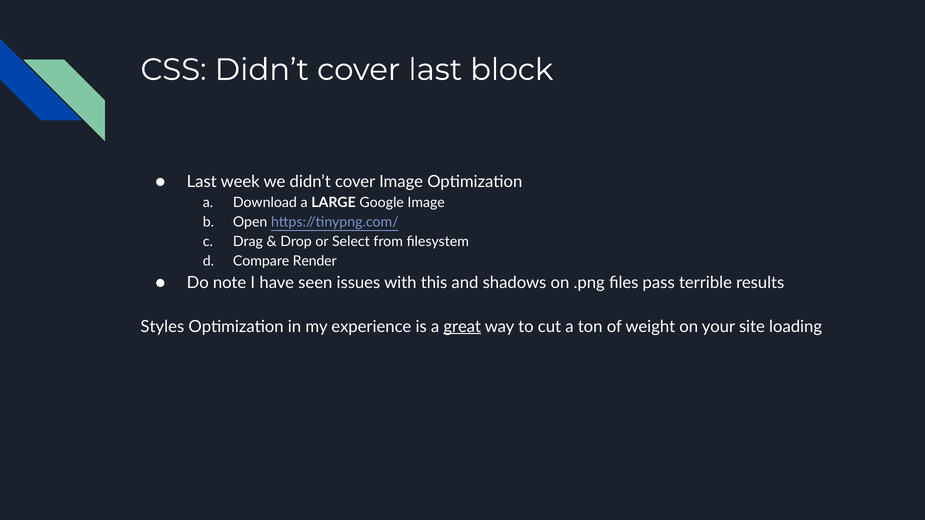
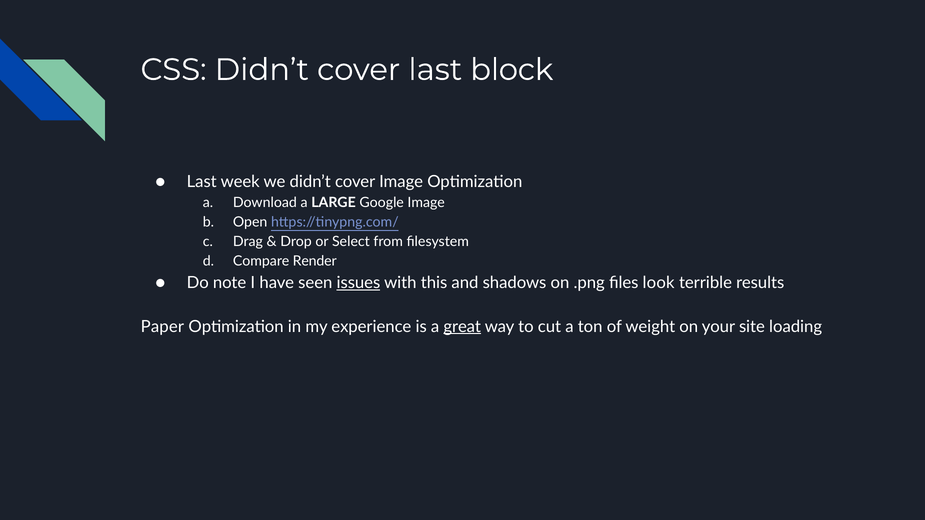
issues underline: none -> present
pass: pass -> look
Styles: Styles -> Paper
